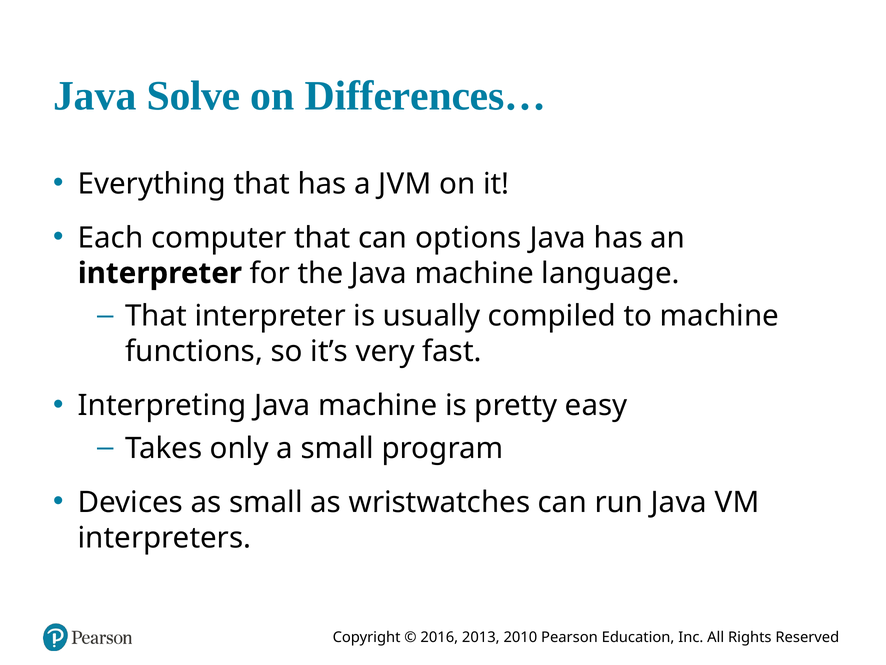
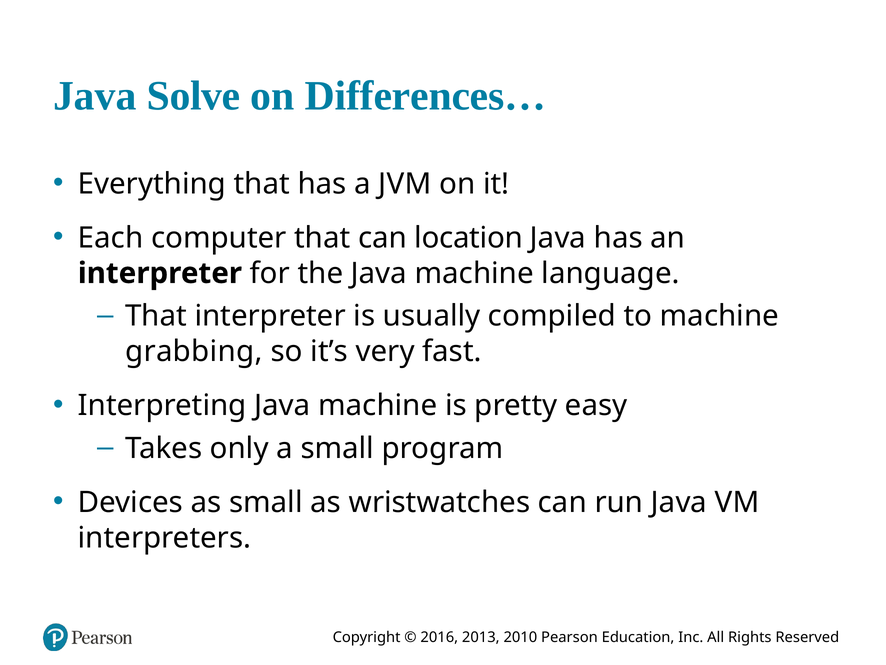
options: options -> location
functions: functions -> grabbing
